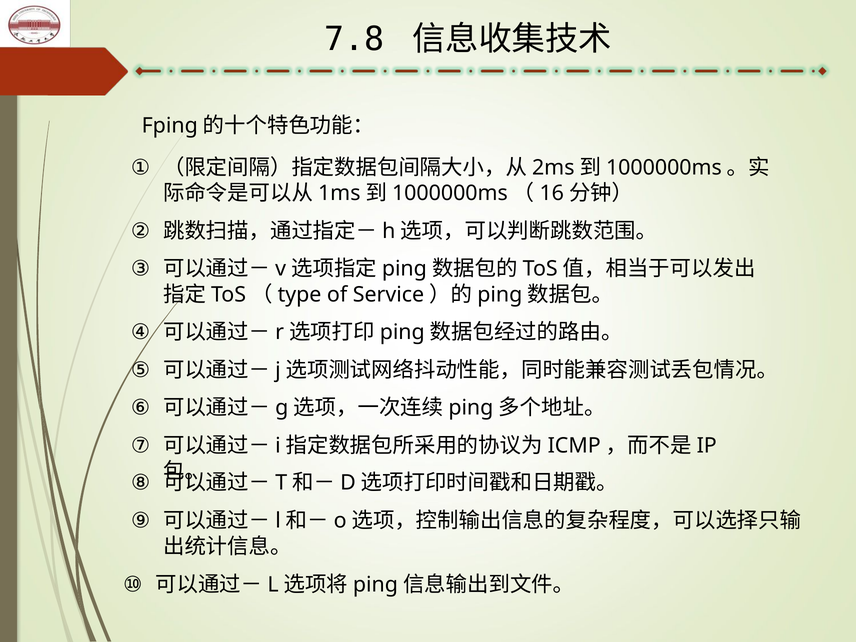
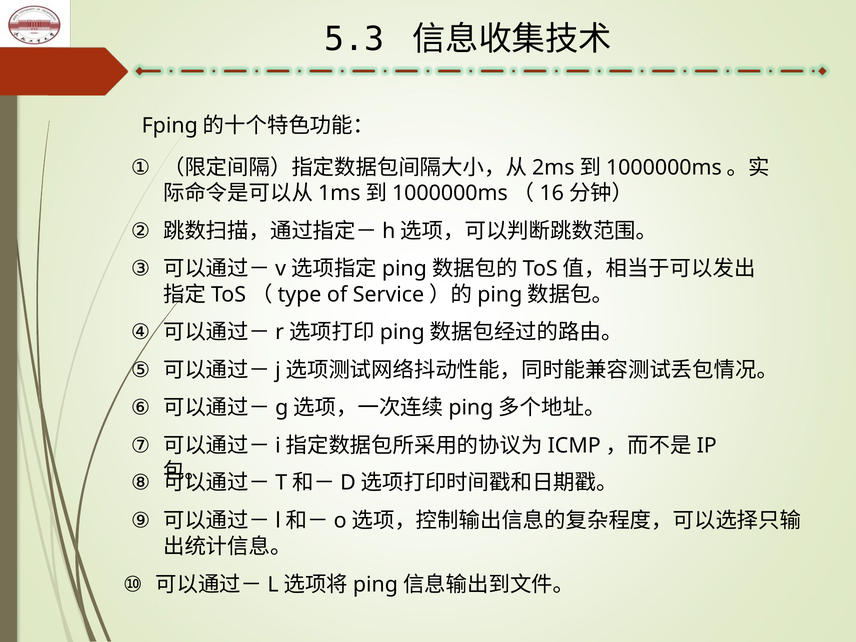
7.8: 7.8 -> 5.3
